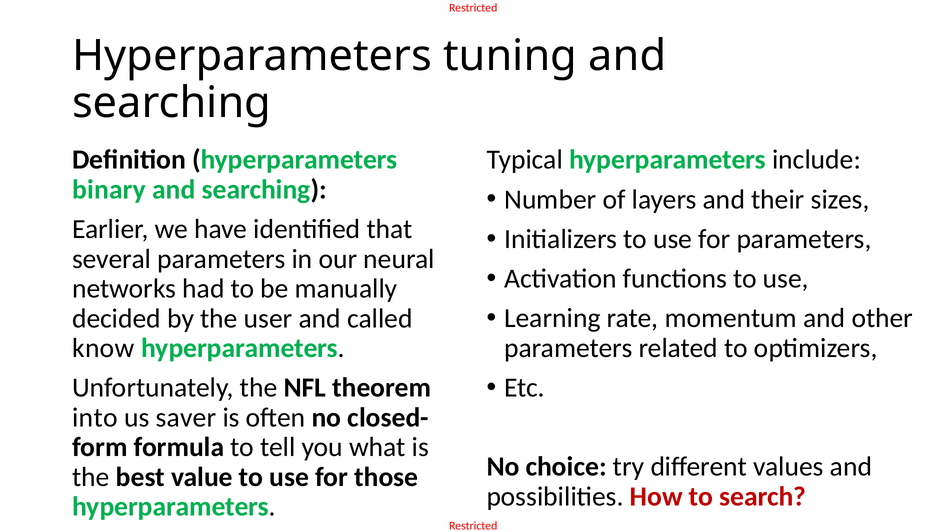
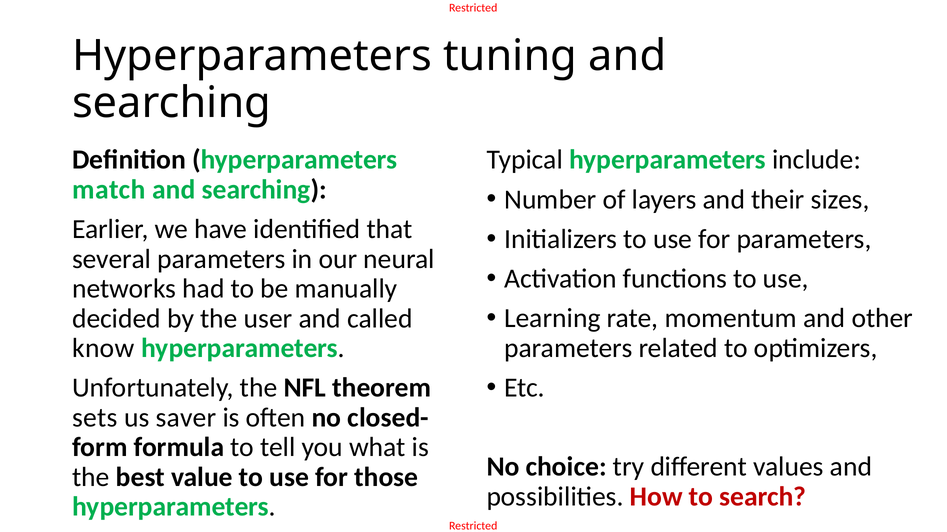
binary: binary -> match
into: into -> sets
